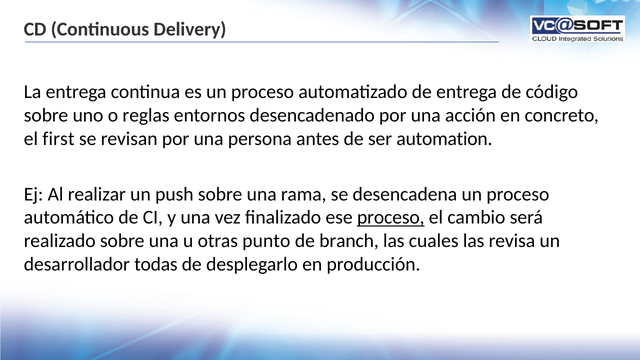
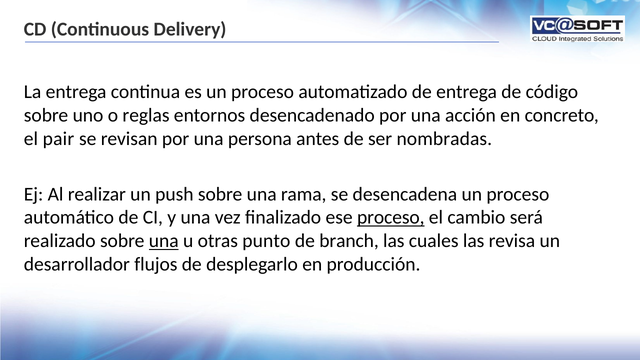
first: first -> pair
automation: automation -> nombradas
una at (164, 241) underline: none -> present
todas: todas -> flujos
